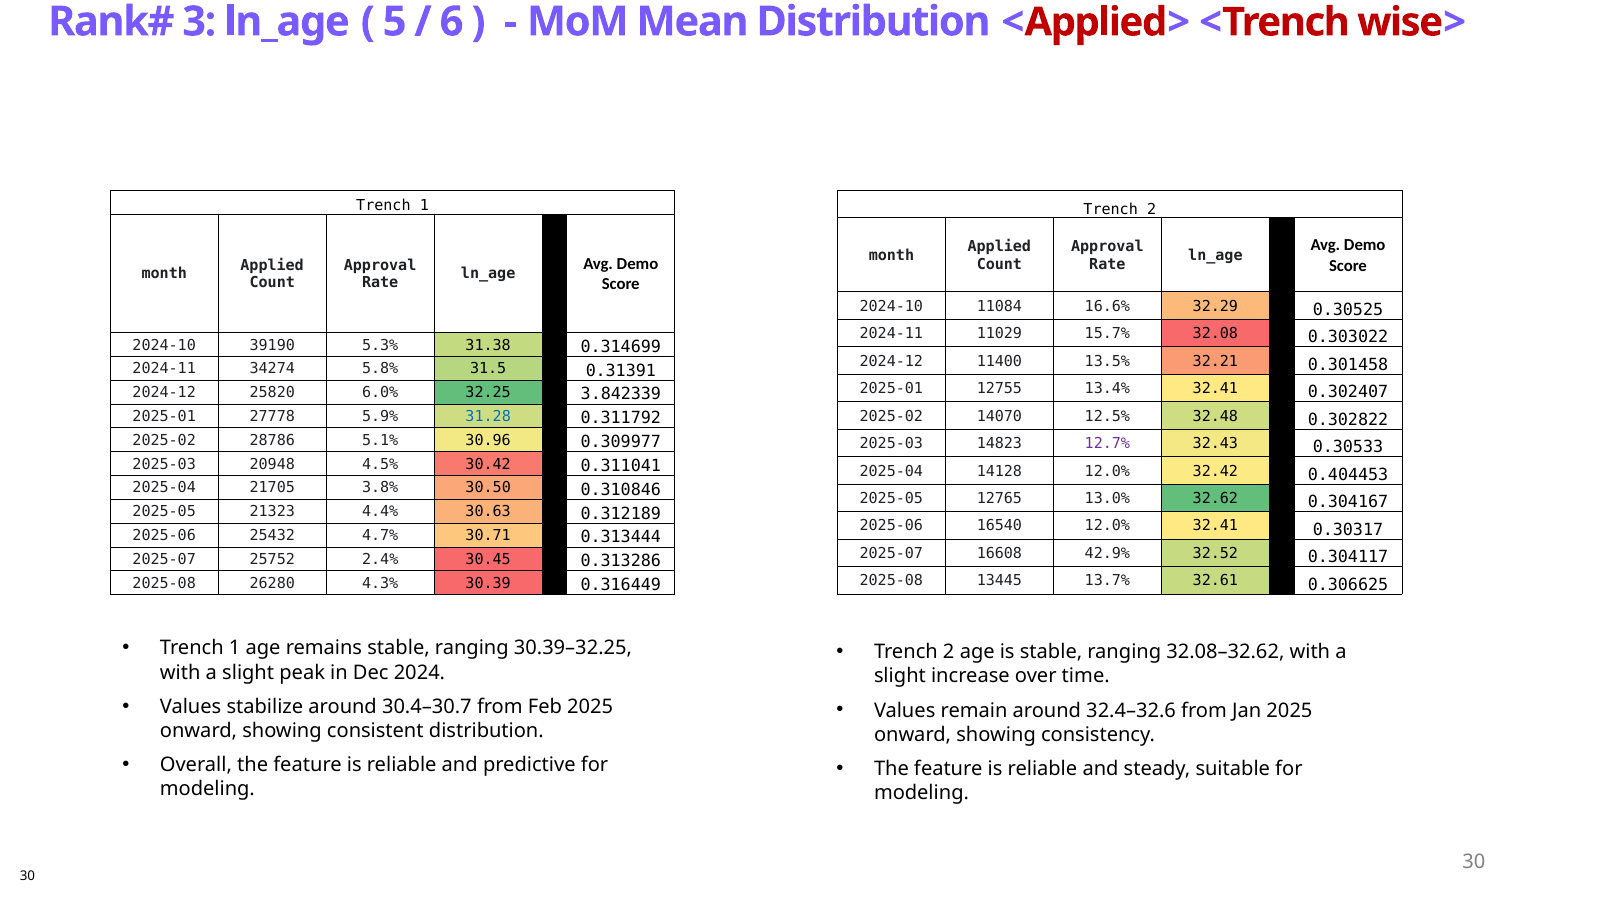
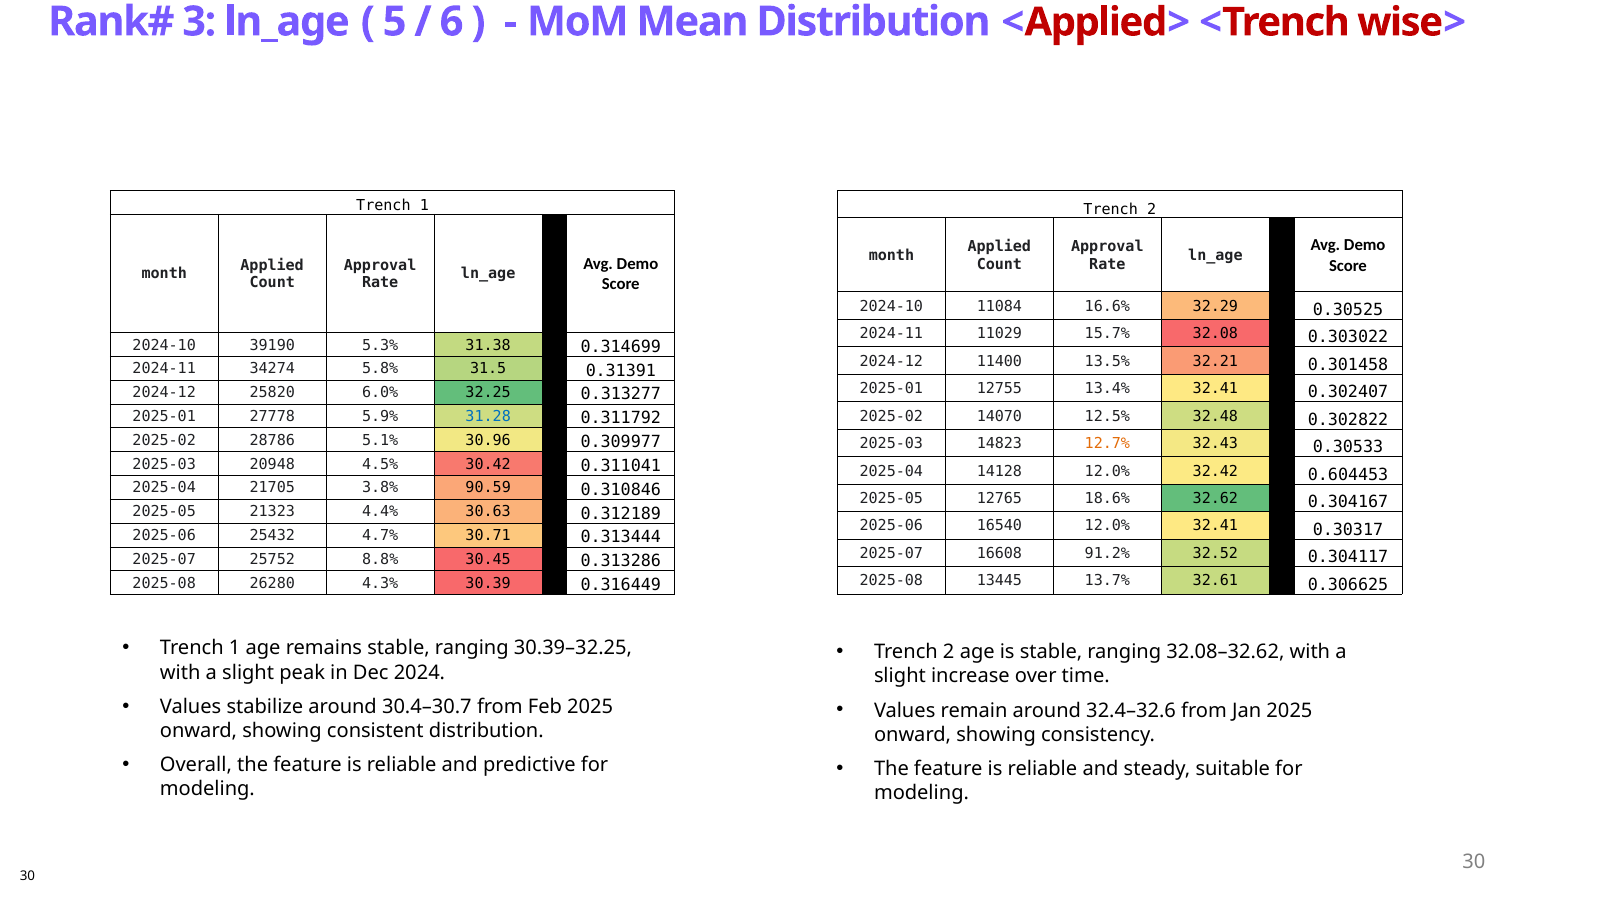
3.842339: 3.842339 -> 0.313277
12.7% colour: purple -> orange
0.404453: 0.404453 -> 0.604453
30.50: 30.50 -> 90.59
13.0%: 13.0% -> 18.6%
42.9%: 42.9% -> 91.2%
2.4%: 2.4% -> 8.8%
